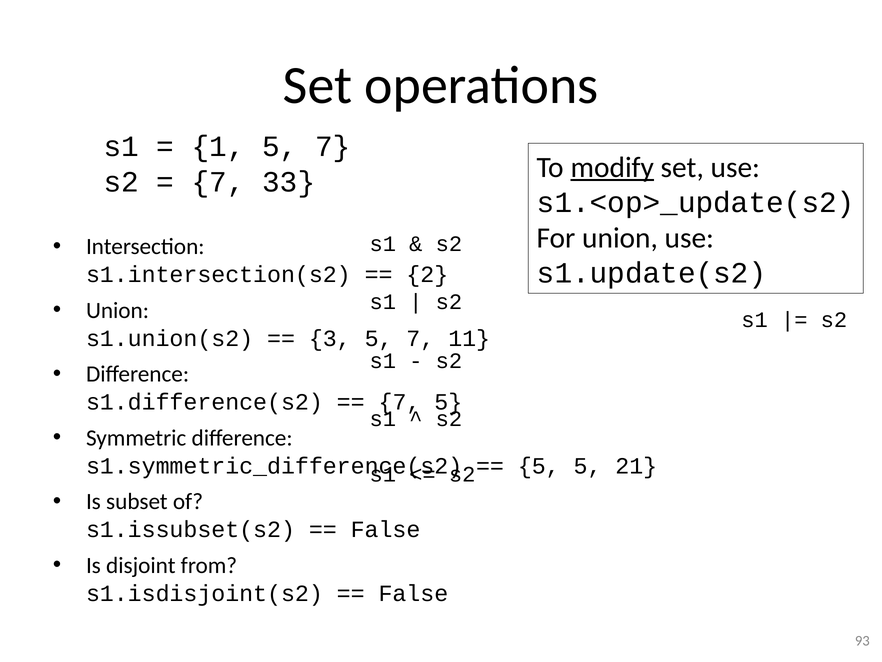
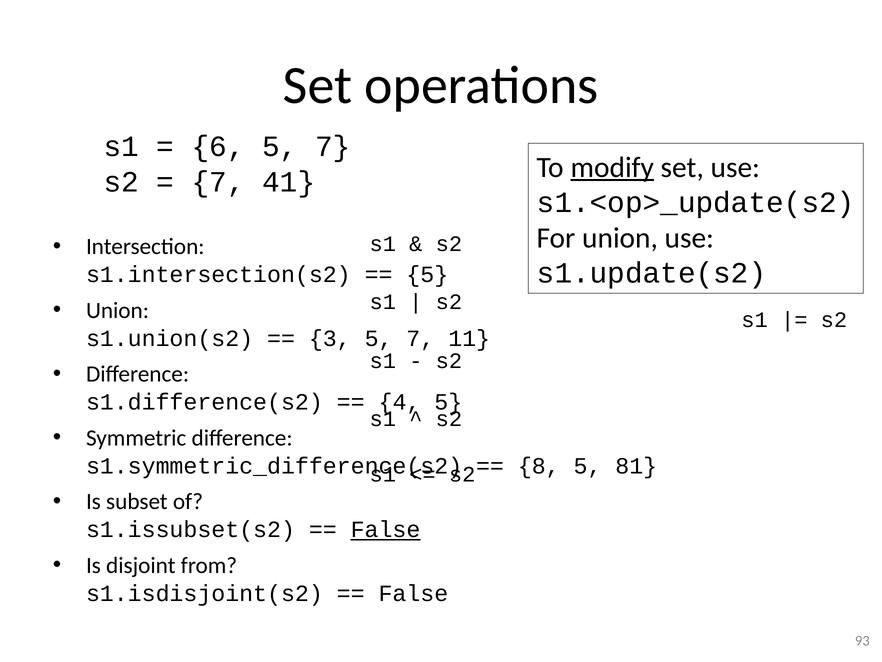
1: 1 -> 6
33: 33 -> 41
2 at (427, 274): 2 -> 5
7 at (399, 402): 7 -> 4
5 at (539, 466): 5 -> 8
21: 21 -> 81
False at (386, 529) underline: none -> present
